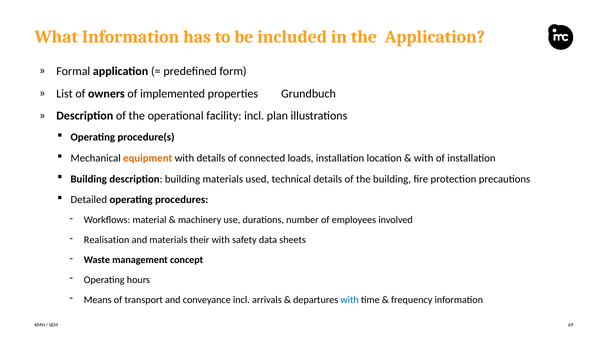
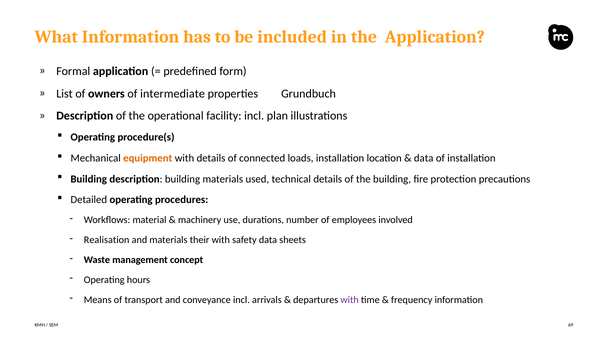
implemented: implemented -> intermediate
with at (424, 158): with -> data
with at (350, 300) colour: blue -> purple
